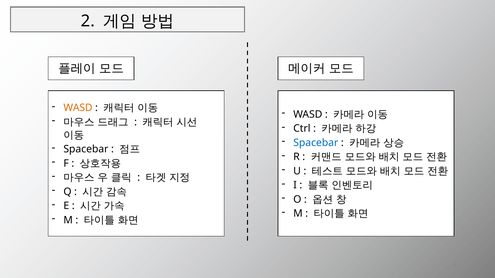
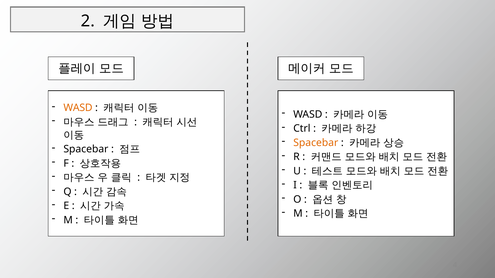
Spacebar at (316, 143) colour: blue -> orange
